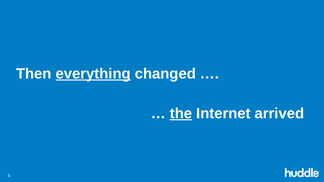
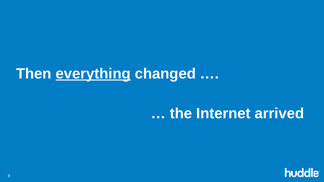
the underline: present -> none
